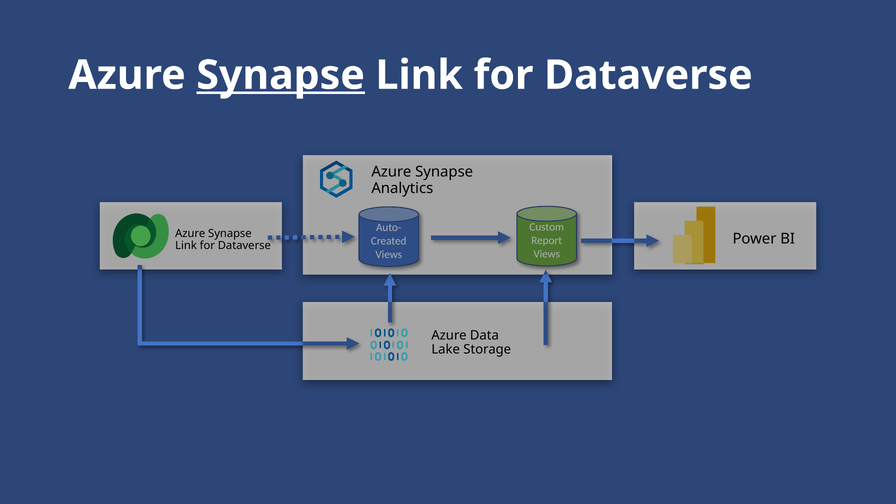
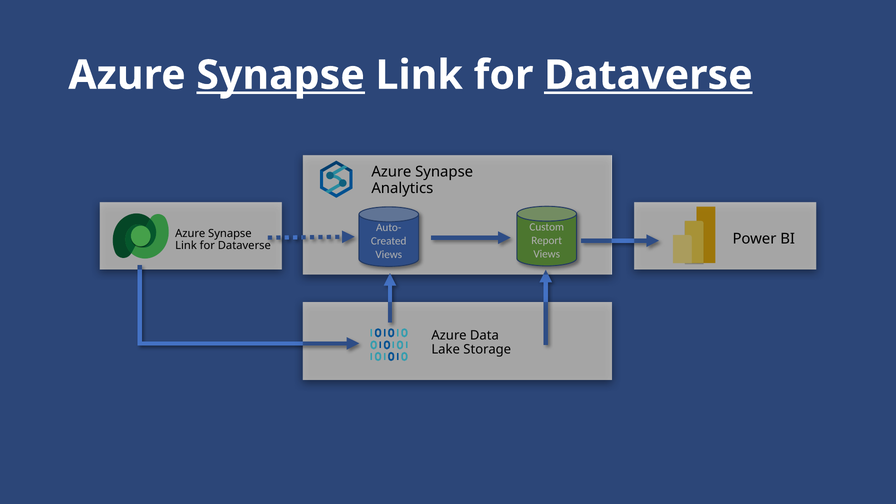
Dataverse at (648, 75) underline: none -> present
